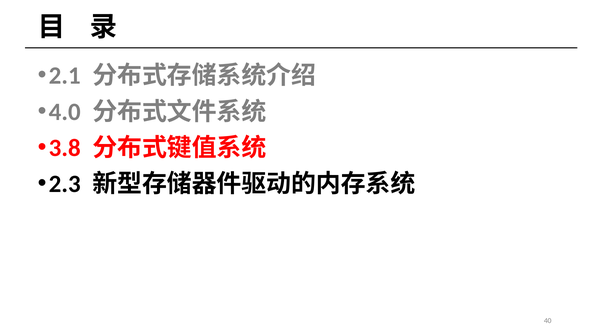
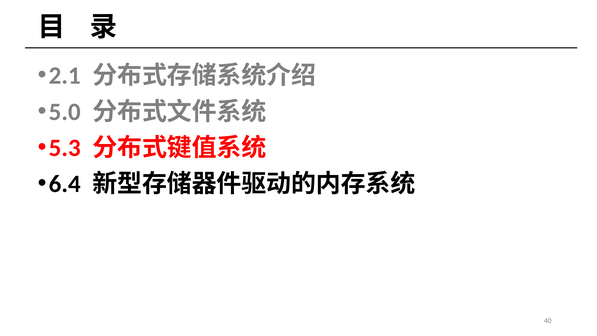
4.0: 4.0 -> 5.0
3.8: 3.8 -> 5.3
2.3: 2.3 -> 6.4
